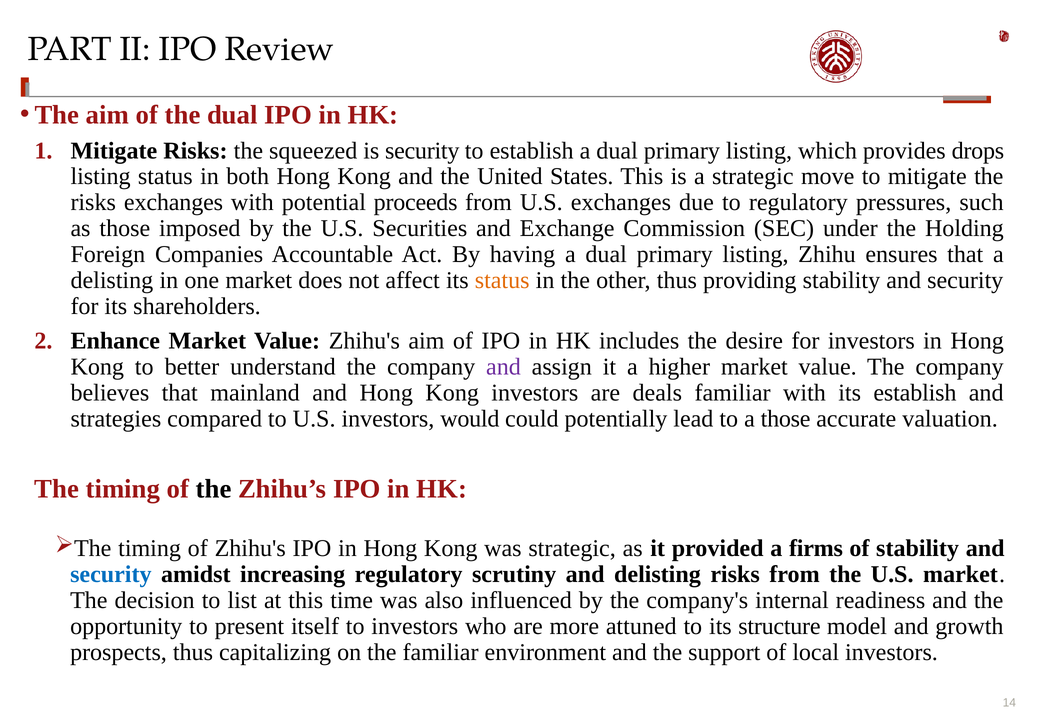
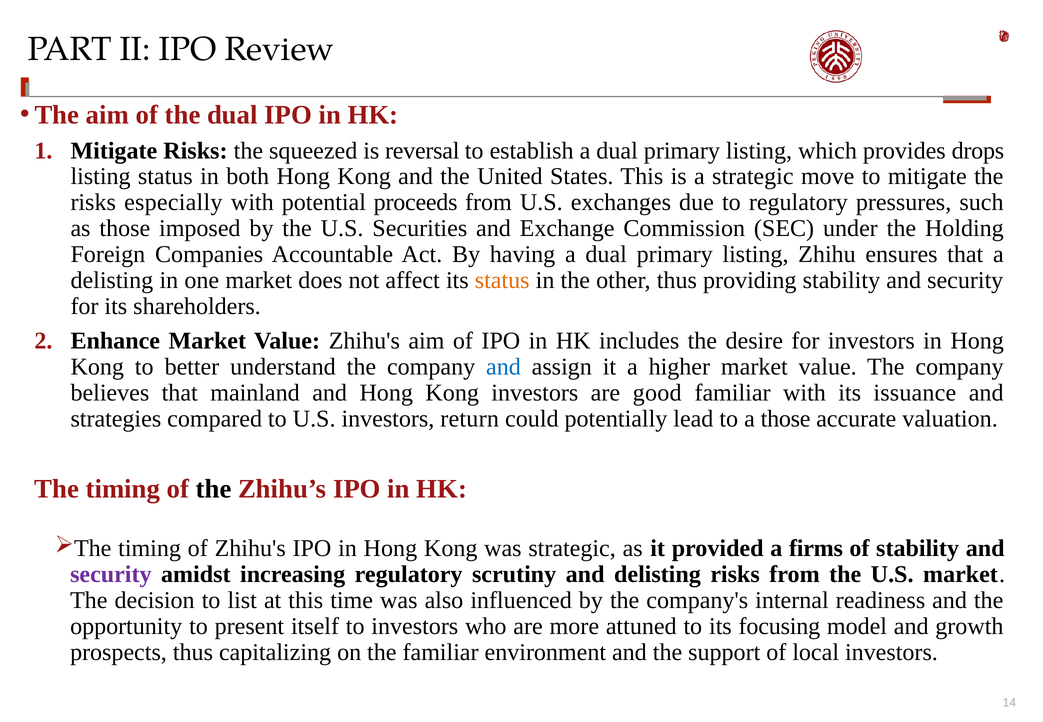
is security: security -> reversal
risks exchanges: exchanges -> especially
and at (503, 367) colour: purple -> blue
deals: deals -> good
its establish: establish -> issuance
would: would -> return
security at (111, 574) colour: blue -> purple
structure: structure -> focusing
